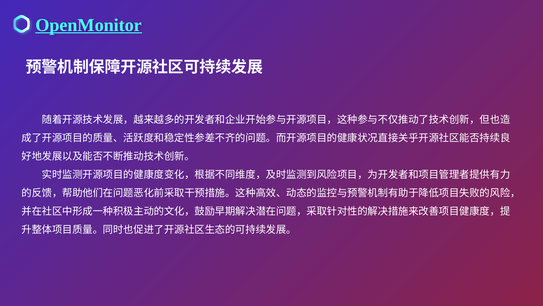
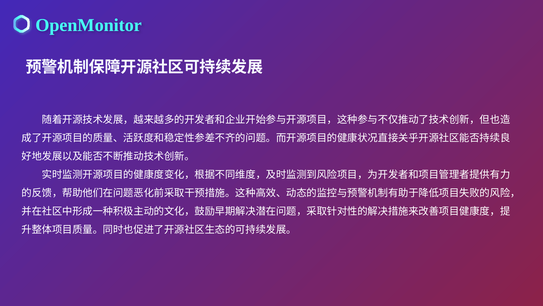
OpenMonitor underline: present -> none
